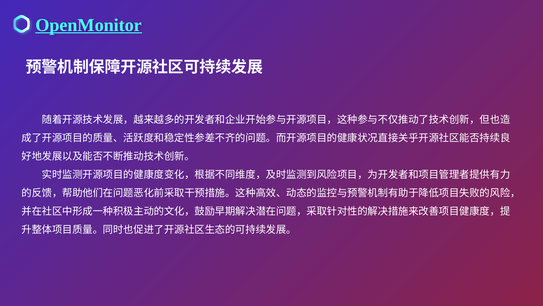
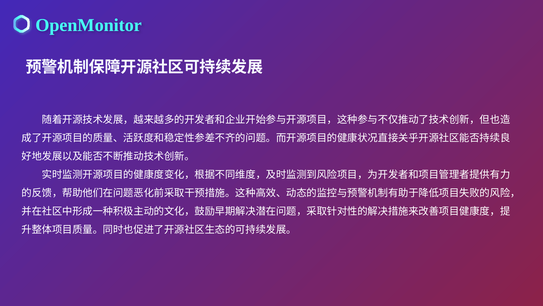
OpenMonitor underline: present -> none
